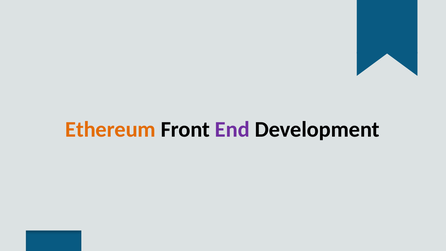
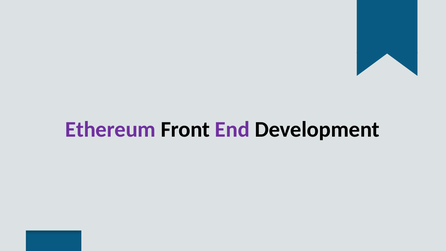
Ethereum colour: orange -> purple
